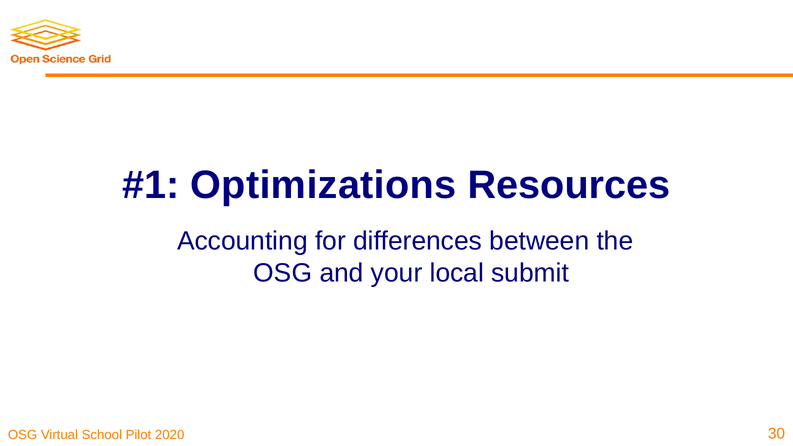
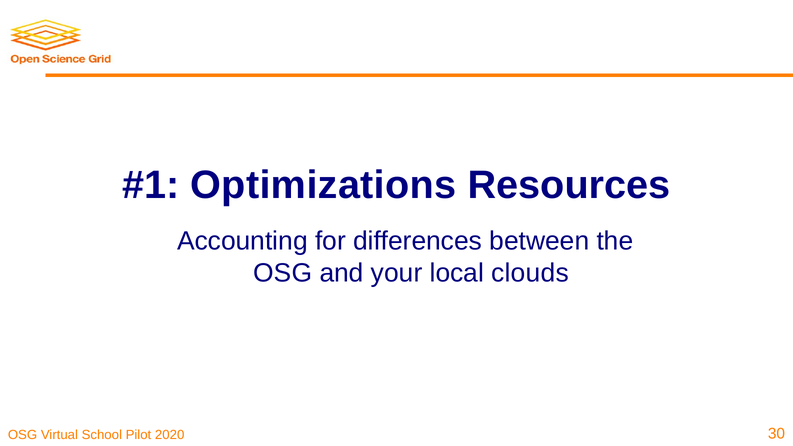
submit: submit -> clouds
